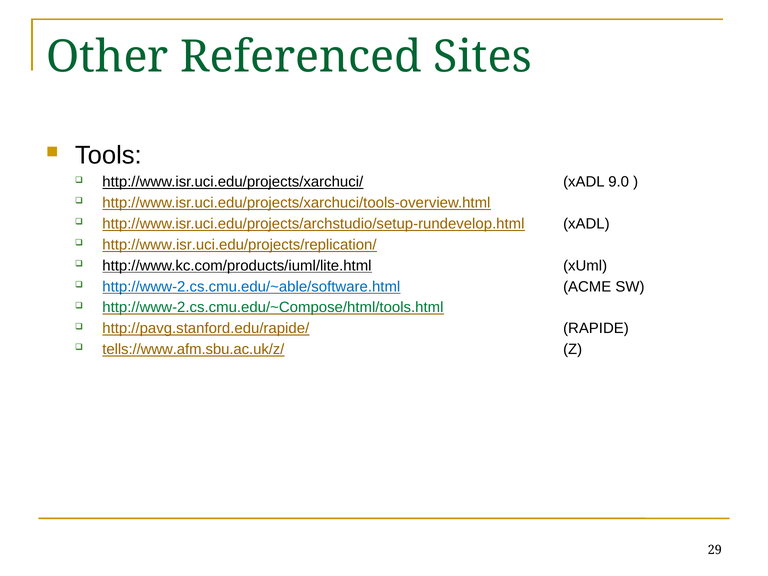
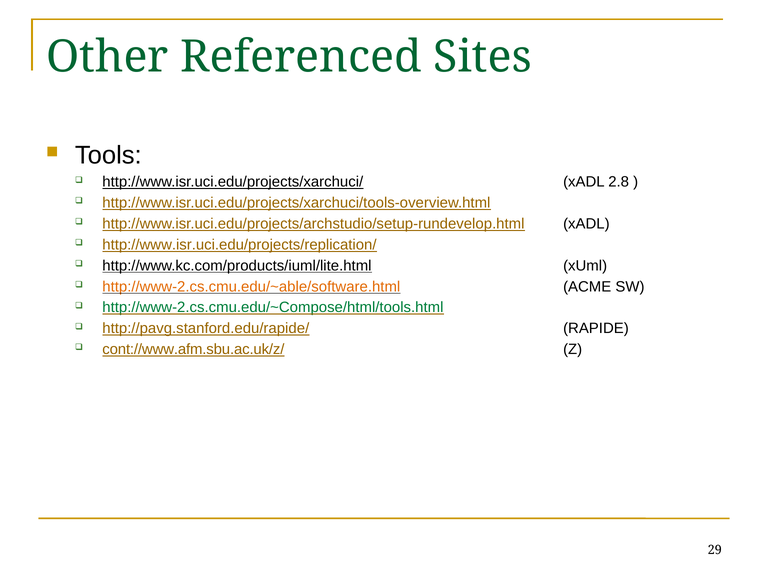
9.0: 9.0 -> 2.8
http://www-2.cs.cmu.edu/~able/software.html colour: blue -> orange
tells://www.afm.sbu.ac.uk/z/: tells://www.afm.sbu.ac.uk/z/ -> cont://www.afm.sbu.ac.uk/z/
